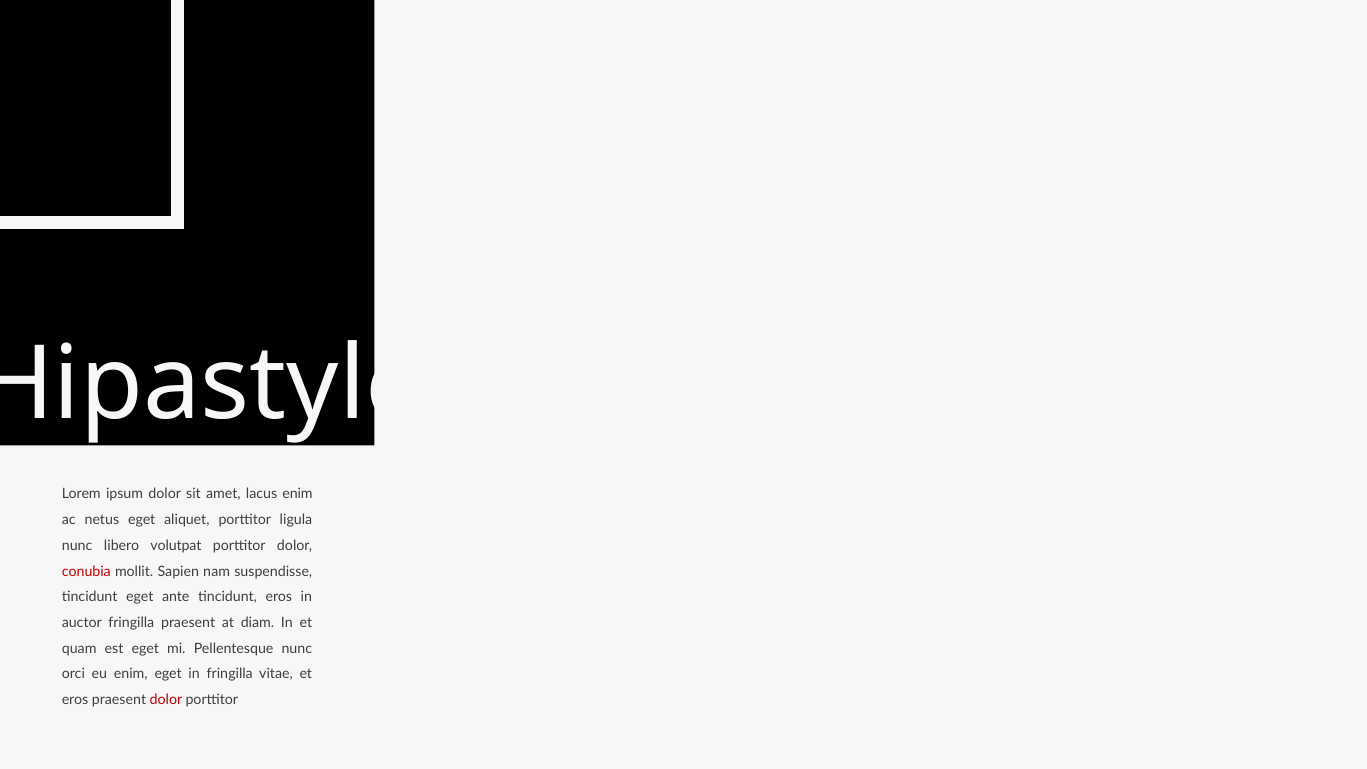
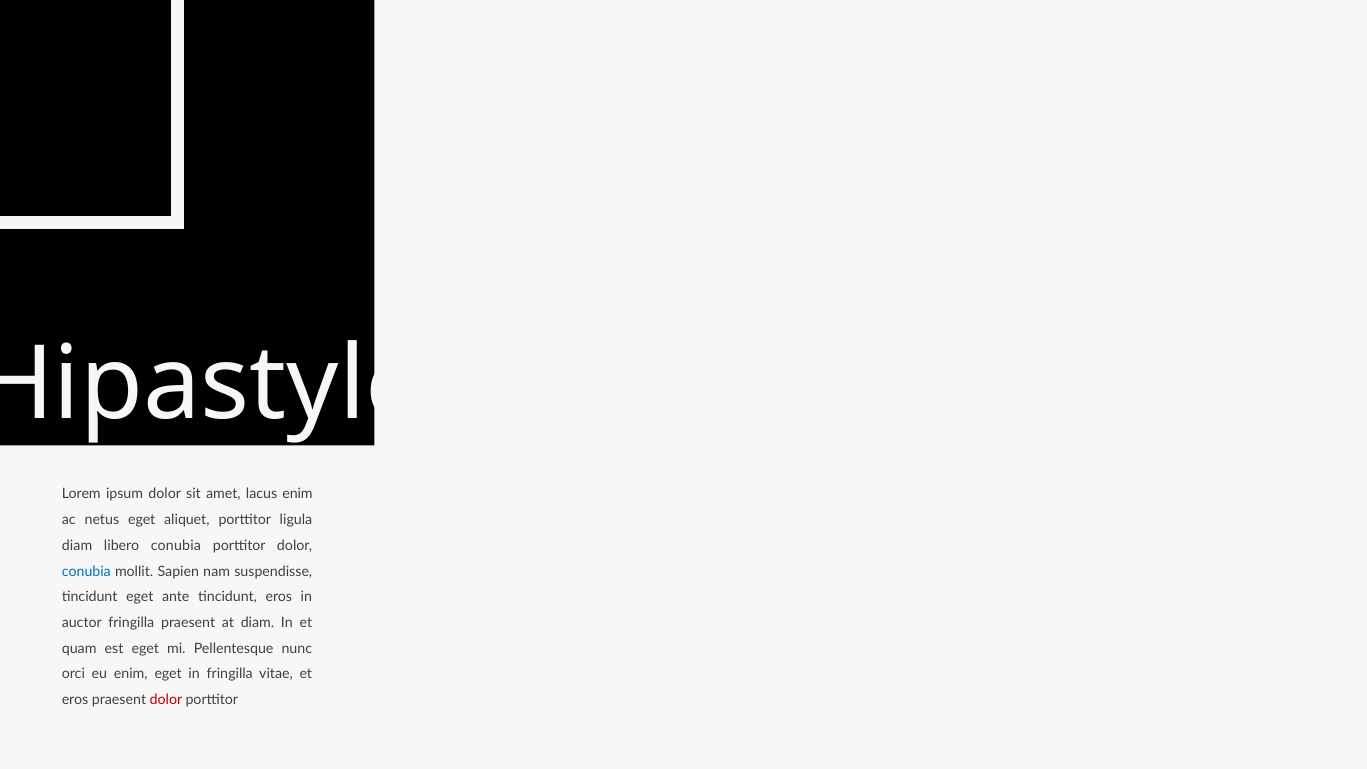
nunc at (77, 546): nunc -> diam
libero volutpat: volutpat -> conubia
conubia at (86, 571) colour: red -> blue
